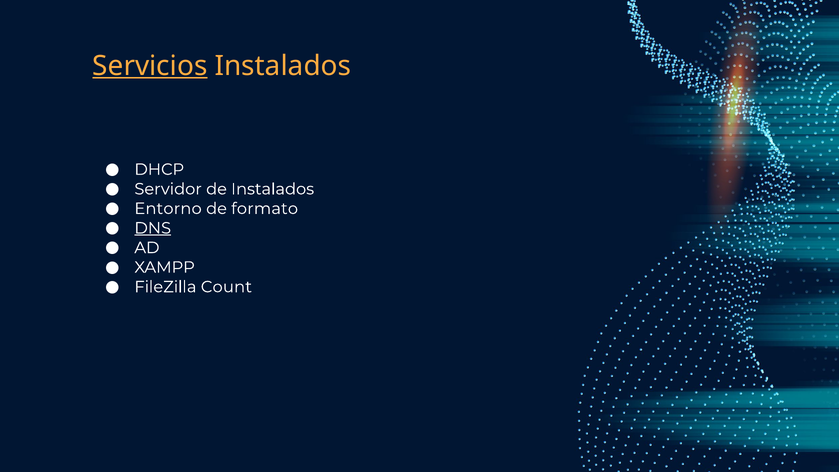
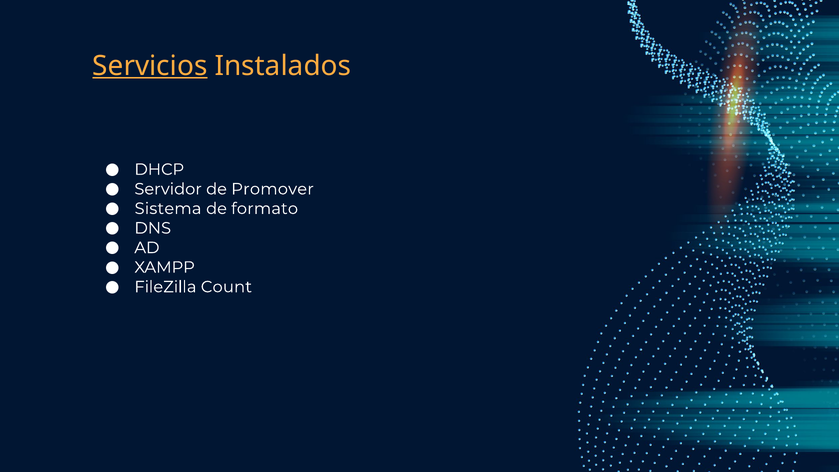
de Instalados: Instalados -> Promover
Entorno: Entorno -> Sistema
DNS underline: present -> none
